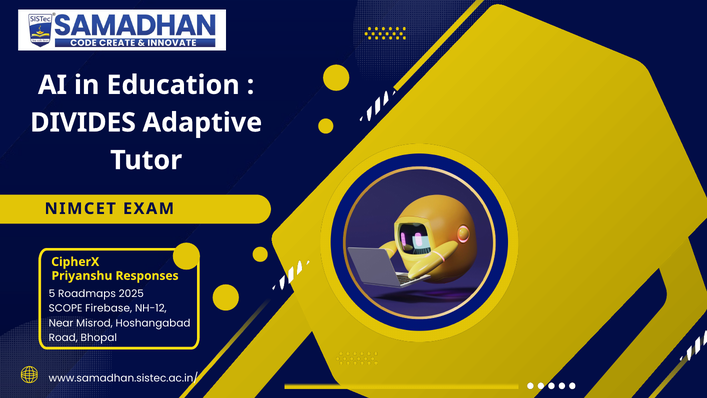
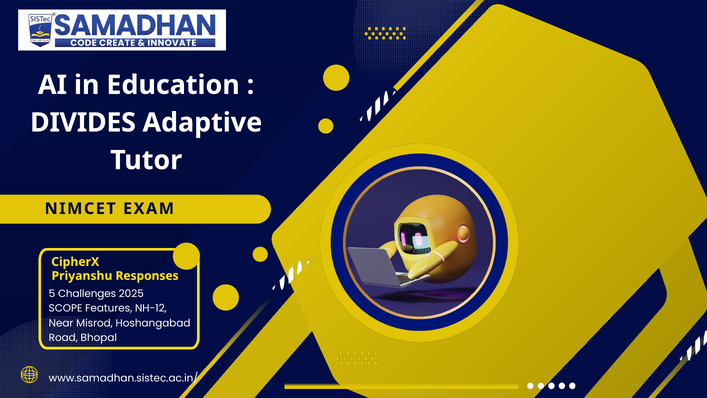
Roadmaps: Roadmaps -> Challenges
Firebase: Firebase -> Features
